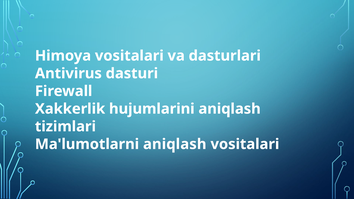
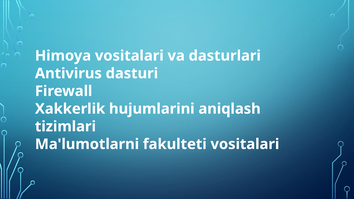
Ma'lumotlarni aniqlash: aniqlash -> fakulteti
